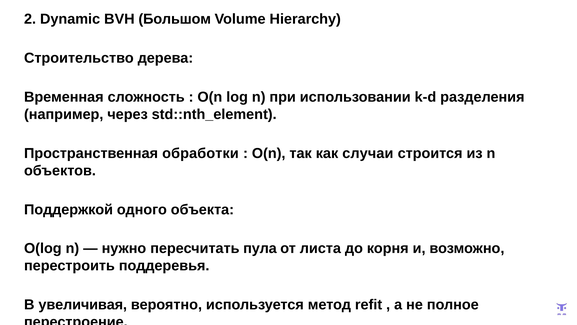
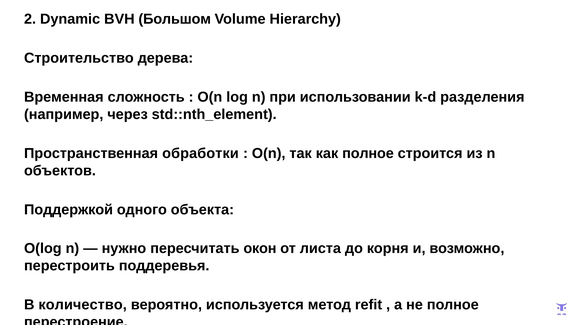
как случаи: случаи -> полное
пула: пула -> окон
В увеличивая: увеличивая -> количество
